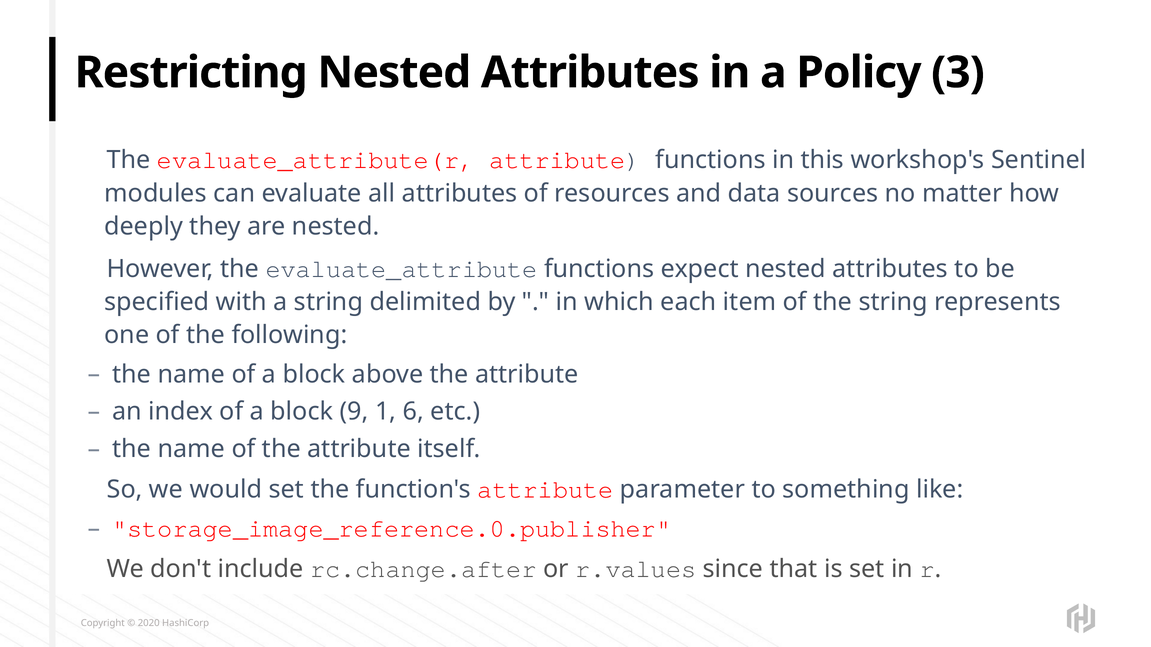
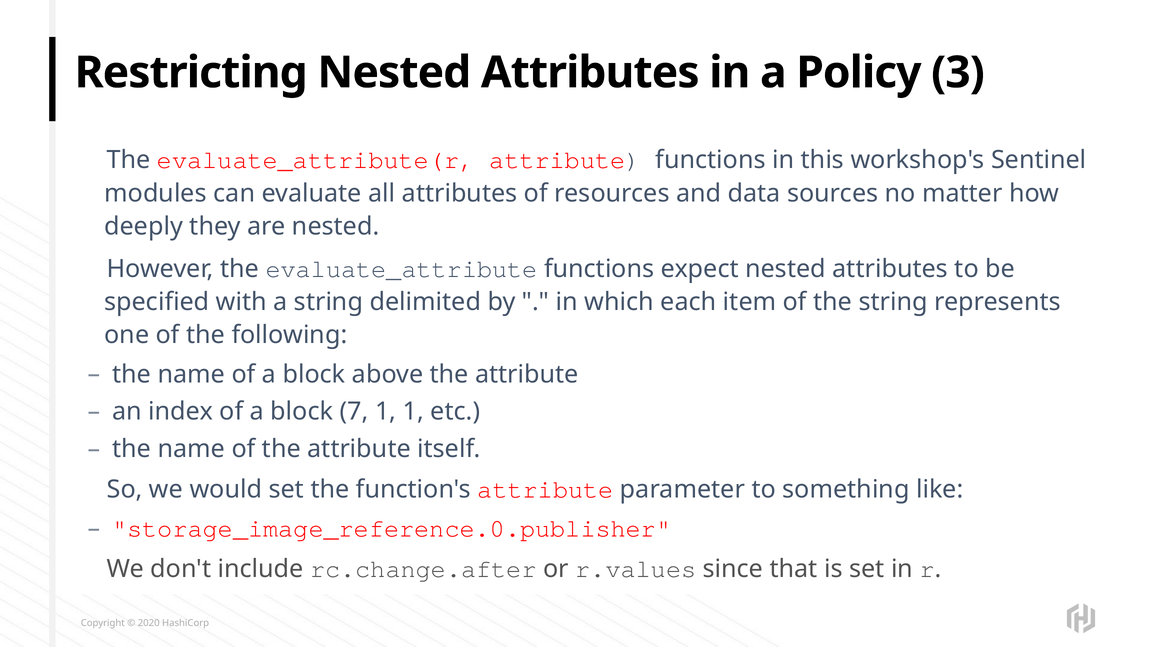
9: 9 -> 7
1 6: 6 -> 1
